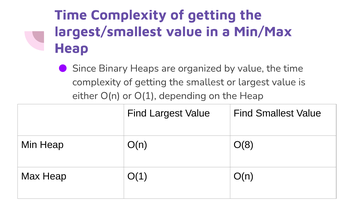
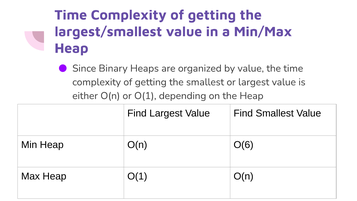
O(8: O(8 -> O(6
